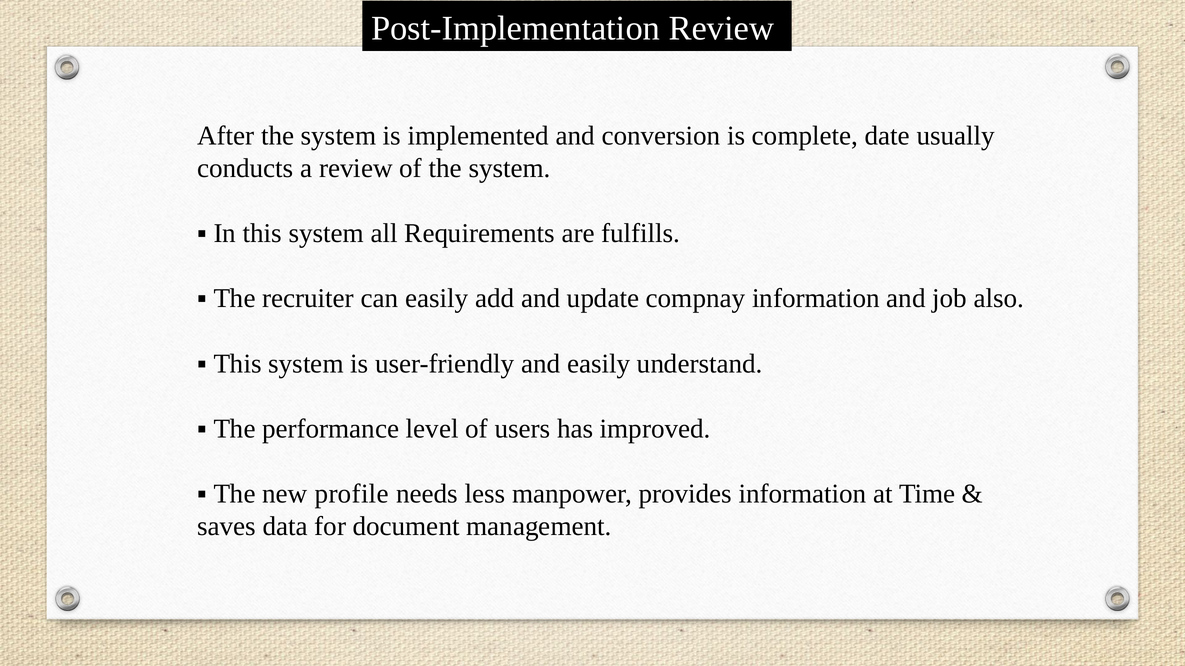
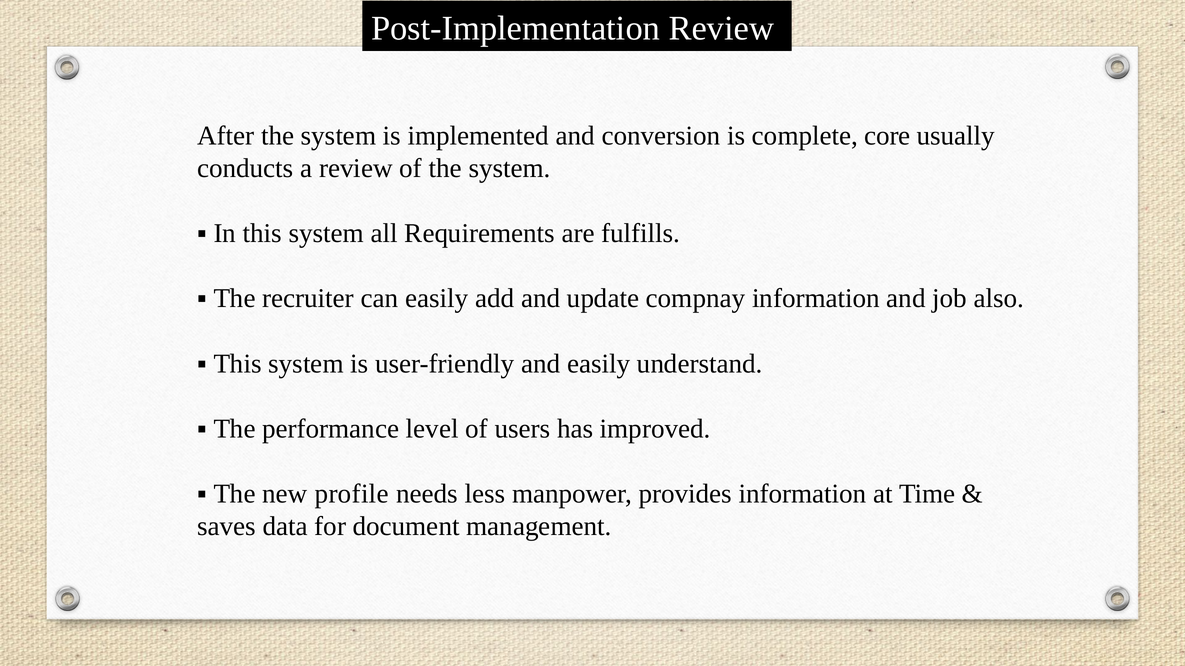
date: date -> core
